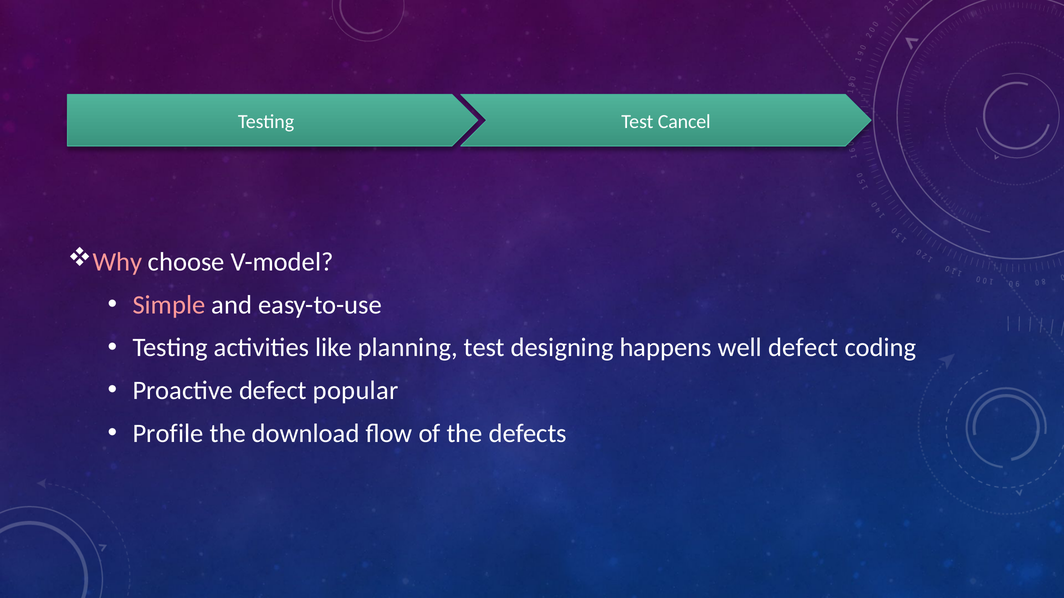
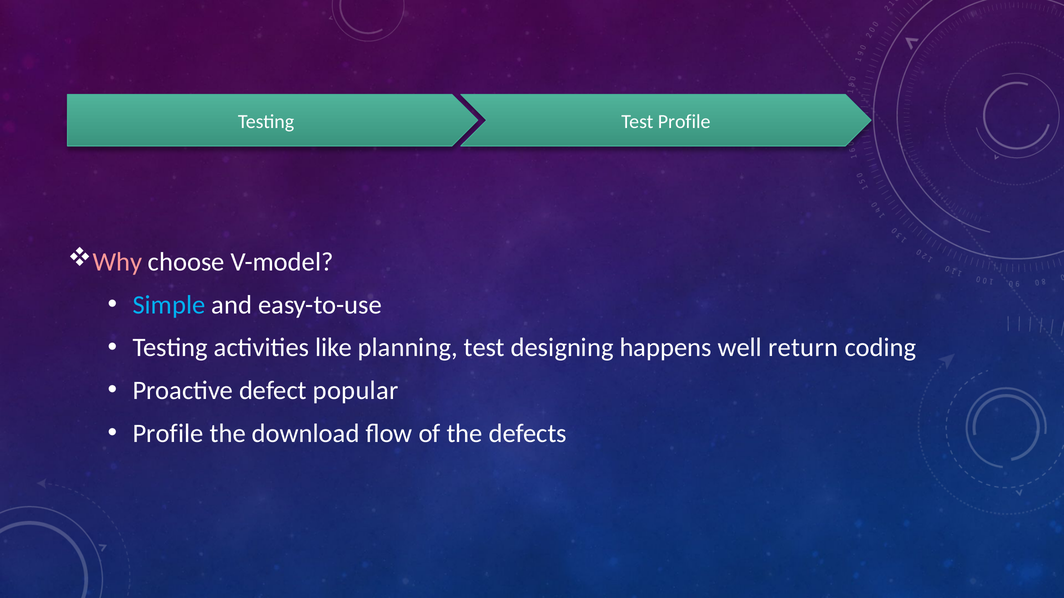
Test Cancel: Cancel -> Profile
Simple colour: pink -> light blue
well defect: defect -> return
